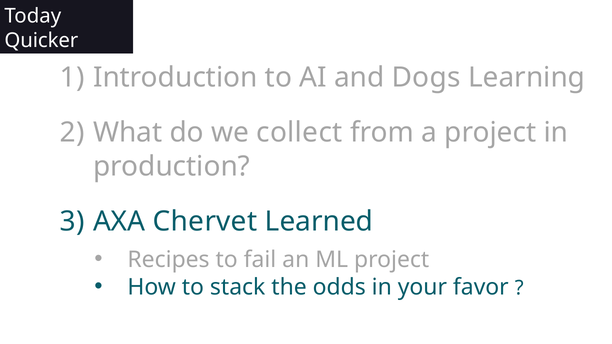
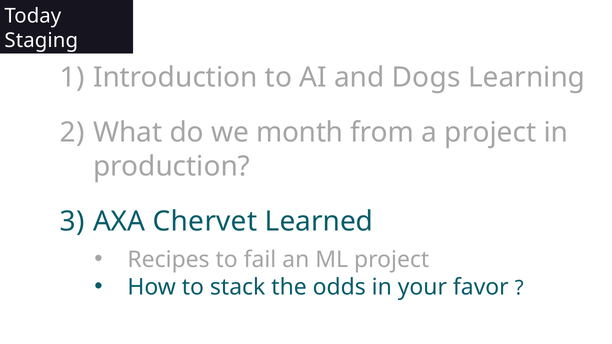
Quicker: Quicker -> Staging
collect: collect -> month
